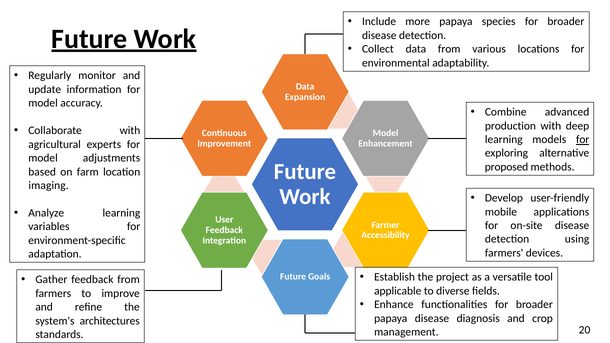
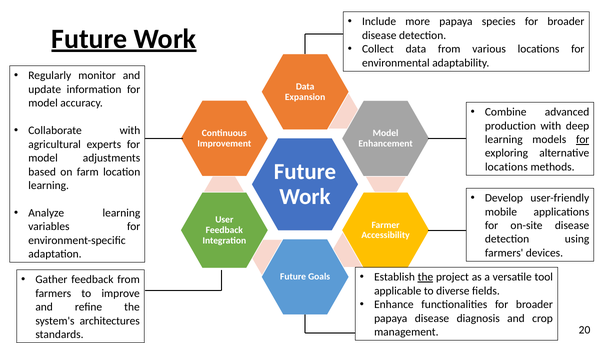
proposed at (507, 167): proposed -> locations
imaging at (49, 186): imaging -> learning
the at (425, 277) underline: none -> present
